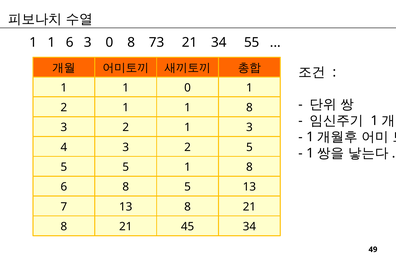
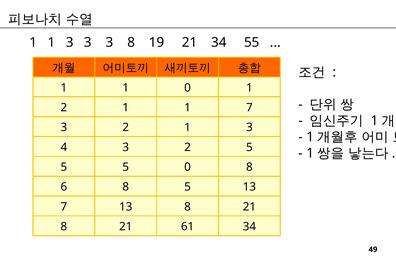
1 1 6: 6 -> 3
0 at (109, 43): 0 -> 3
73: 73 -> 19
1 1 8: 8 -> 7
5 1: 1 -> 0
45: 45 -> 61
